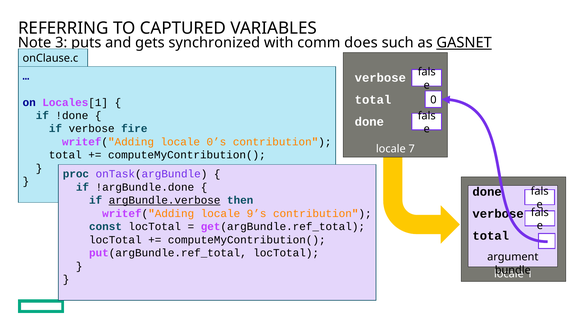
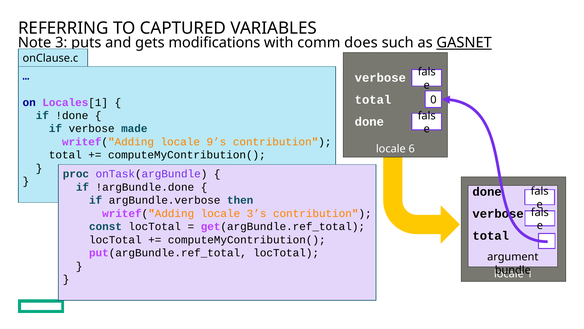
synchronized: synchronized -> modifications
fire: fire -> made
0’s: 0’s -> 9’s
7: 7 -> 6
argBundle.verbose underline: present -> none
9’s: 9’s -> 3’s
